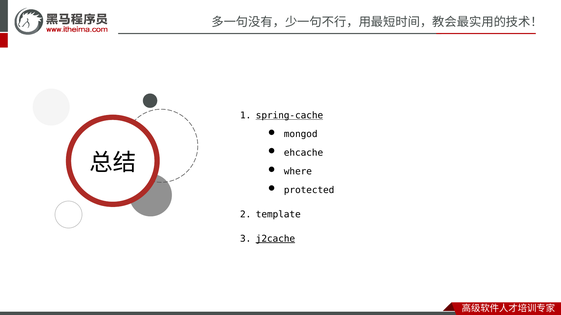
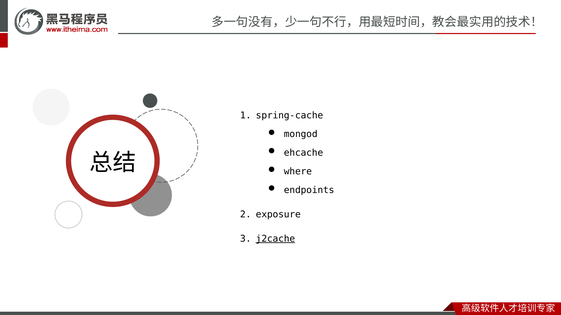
spring-cache underline: present -> none
protected: protected -> endpoints
template: template -> exposure
